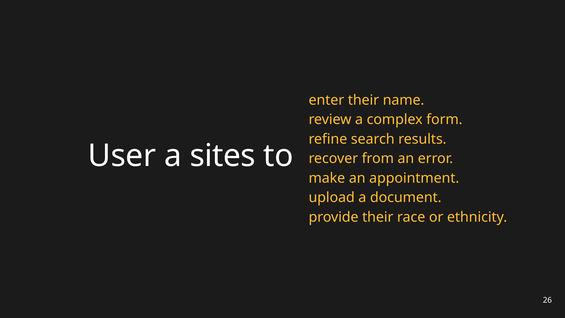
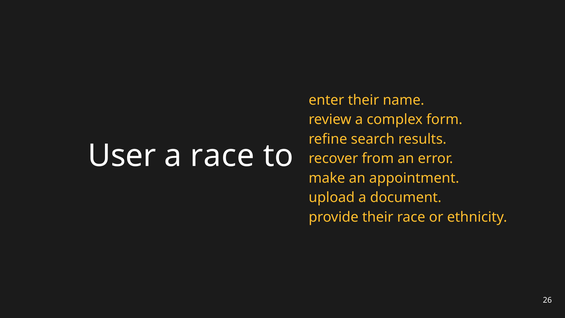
a sites: sites -> race
